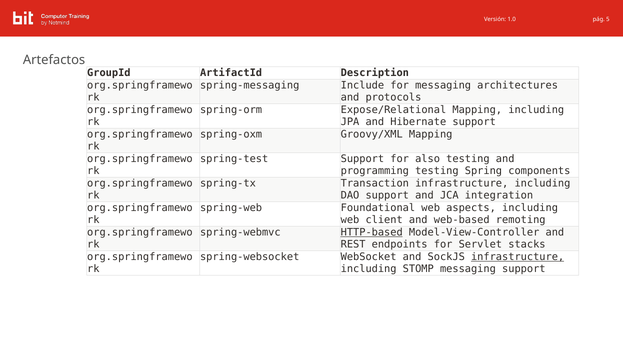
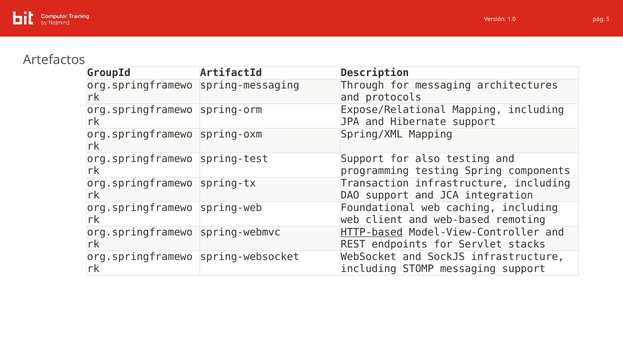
Include: Include -> Through
Groovy/XML: Groovy/XML -> Spring/XML
aspects: aspects -> caching
infrastructure at (518, 257) underline: present -> none
